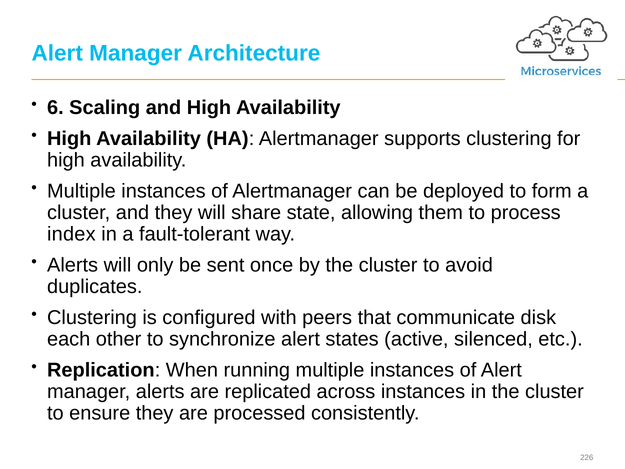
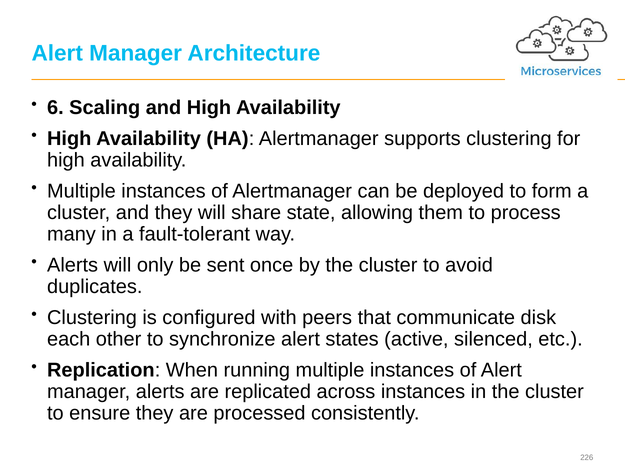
index: index -> many
